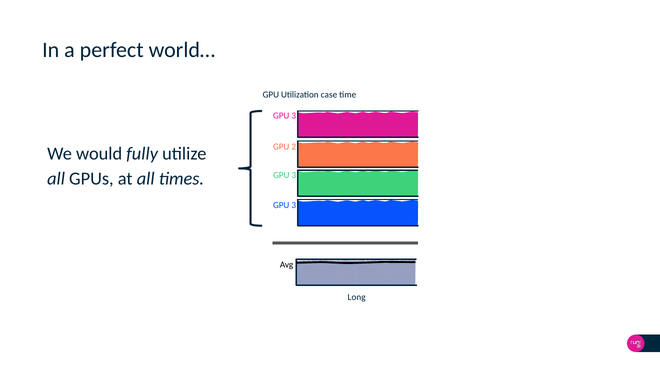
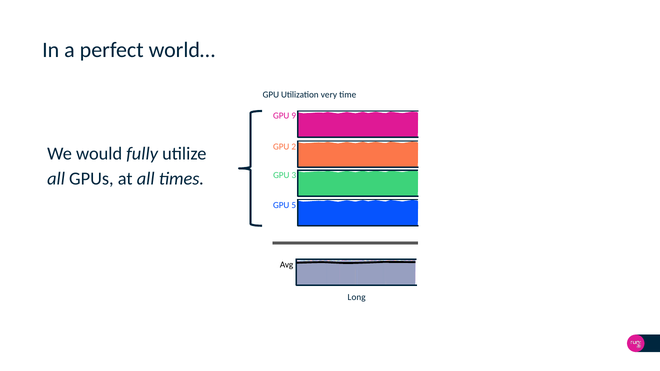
case: case -> very
3 at (294, 116): 3 -> 9
3 at (294, 205): 3 -> 5
